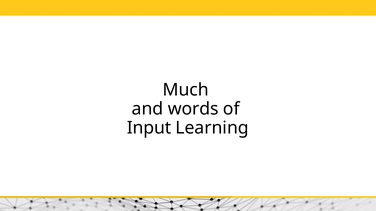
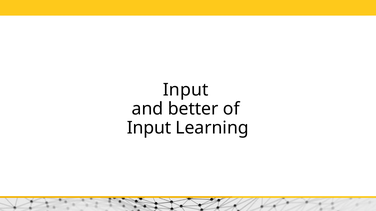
Much at (186, 90): Much -> Input
words: words -> better
